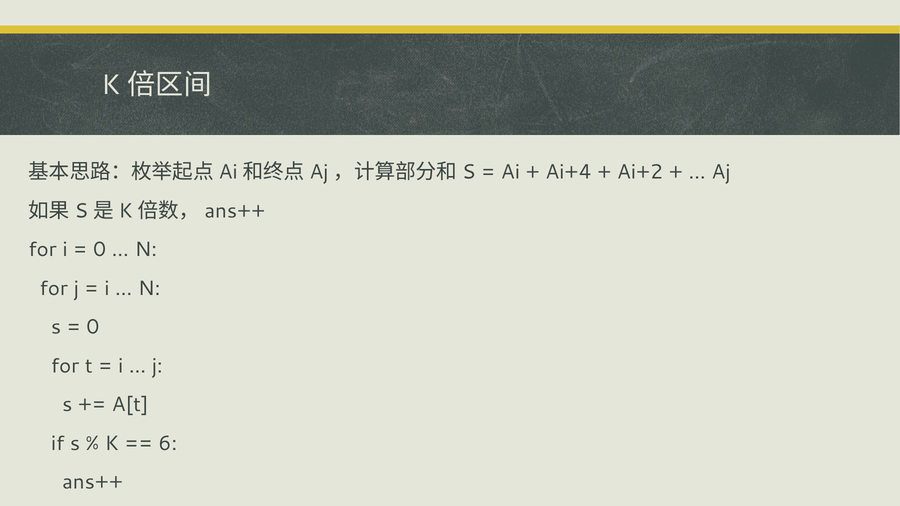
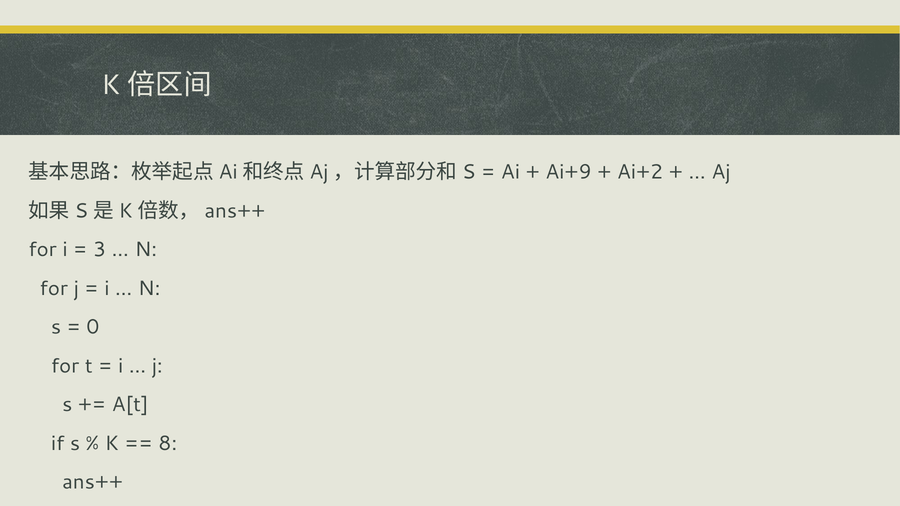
Ai+4: Ai+4 -> Ai+9
0 at (100, 250): 0 -> 3
6: 6 -> 8
